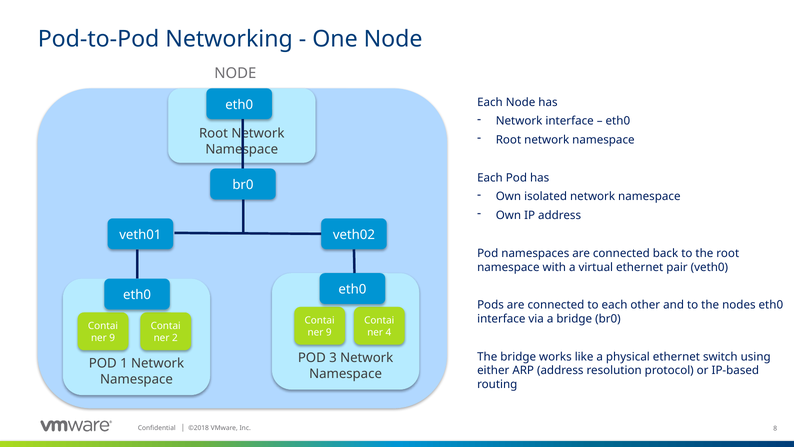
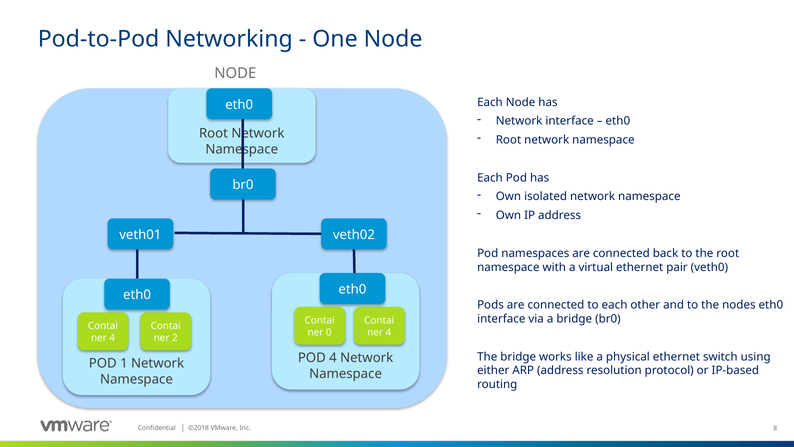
9 at (329, 332): 9 -> 0
9 at (112, 338): 9 -> 4
POD 3: 3 -> 4
